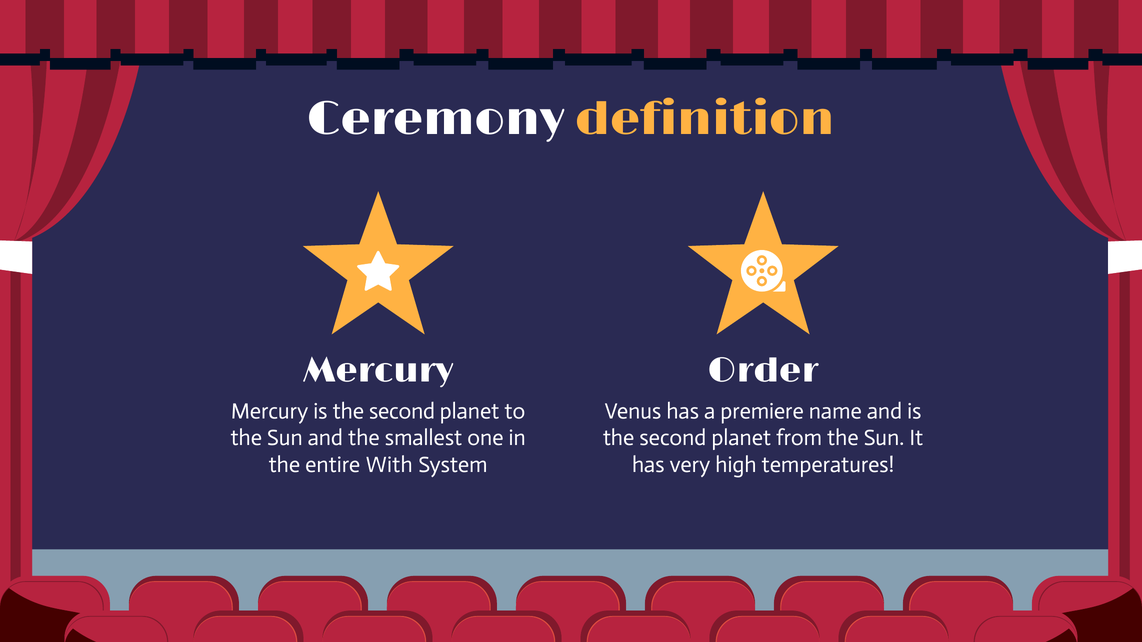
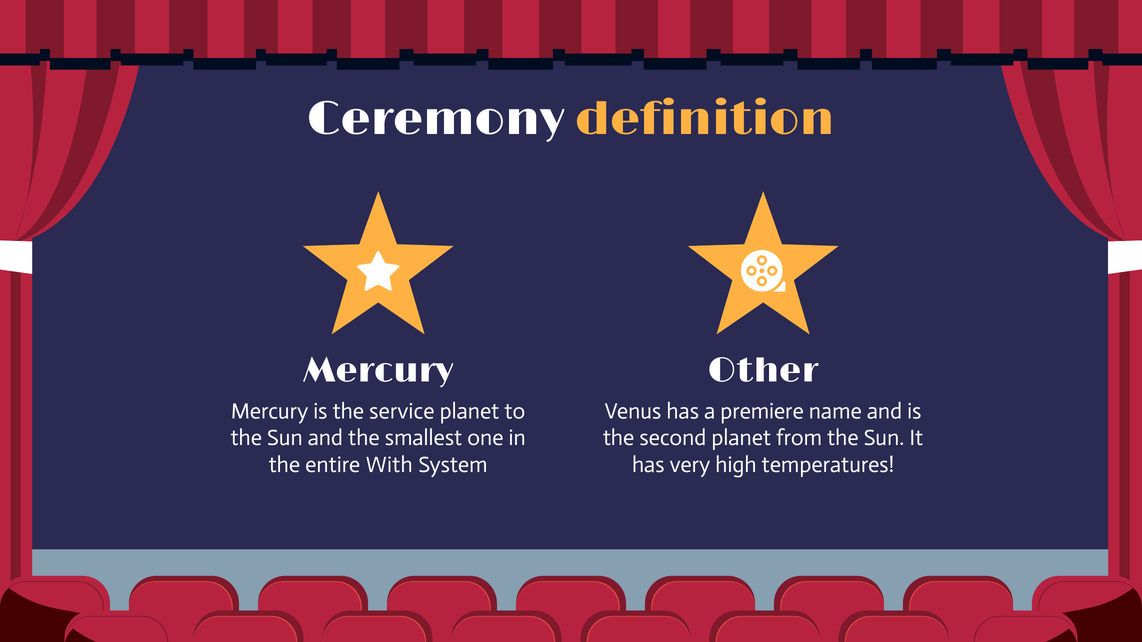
Order: Order -> Other
Mercury is the second: second -> service
